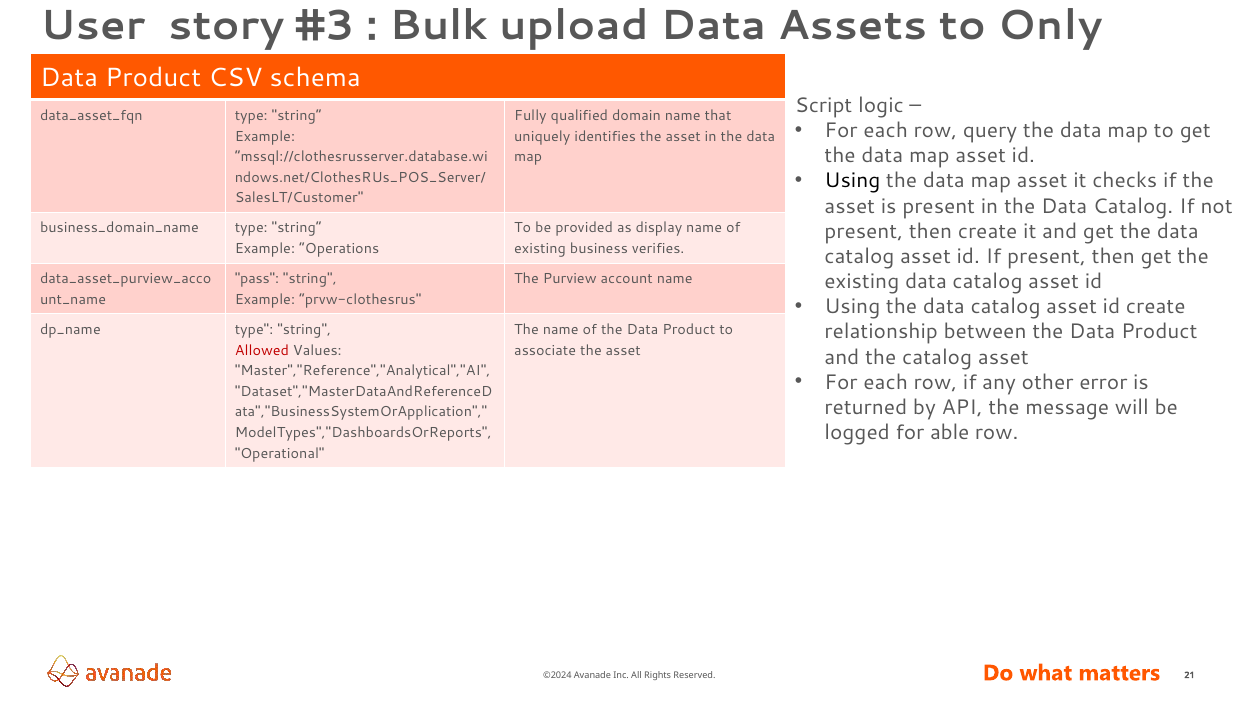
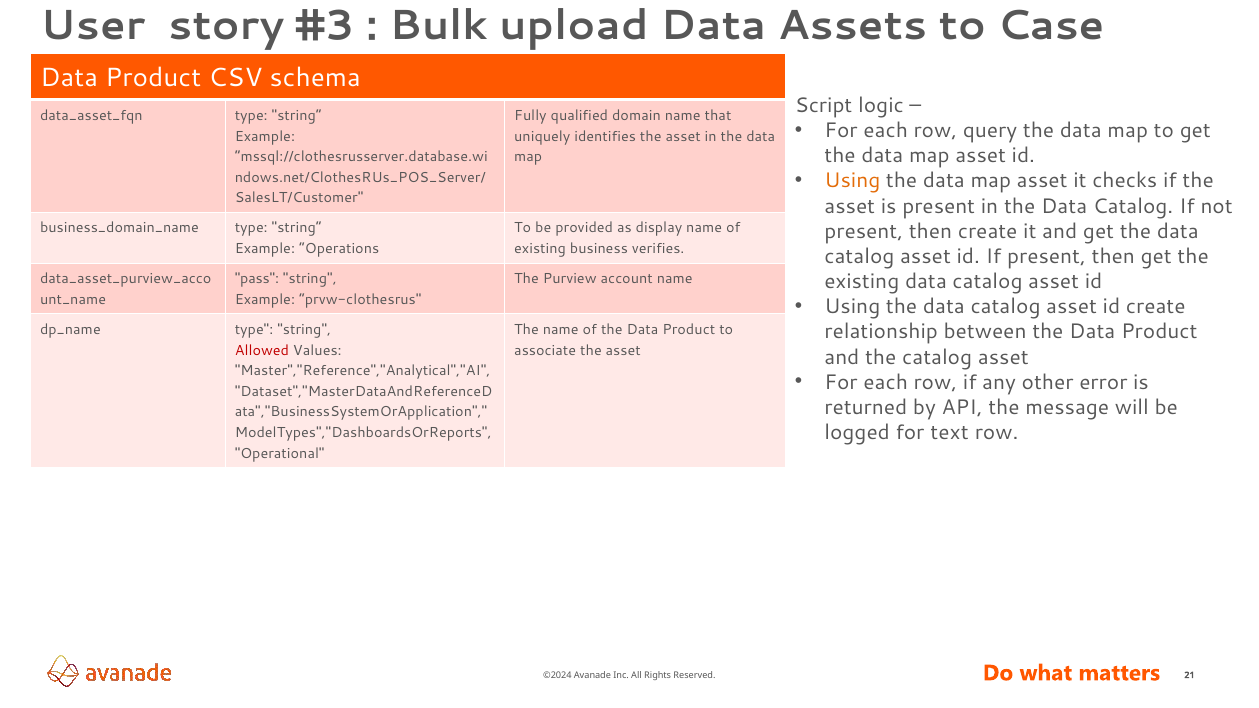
Only: Only -> Case
Using at (852, 181) colour: black -> orange
able: able -> text
